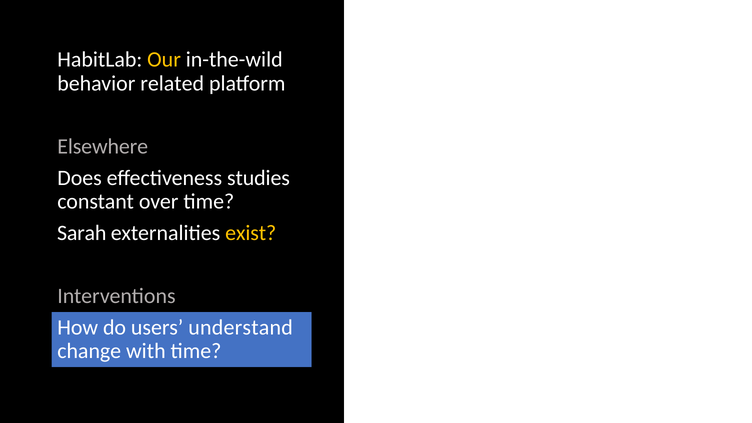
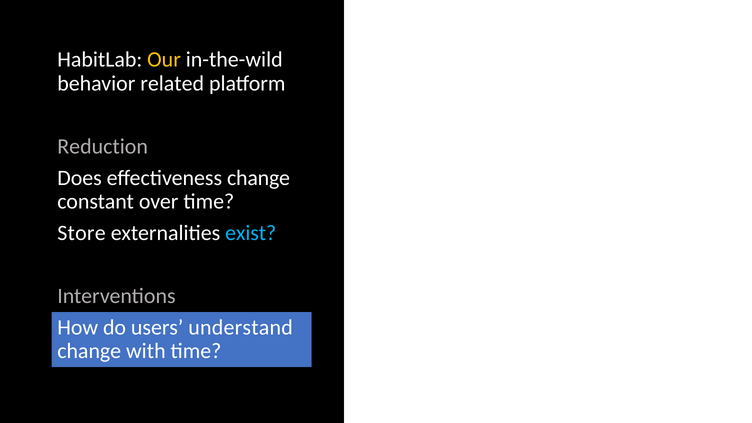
Elsewhere: Elsewhere -> Reduction
effectiveness studies: studies -> change
Sarah: Sarah -> Store
exist colour: yellow -> light blue
